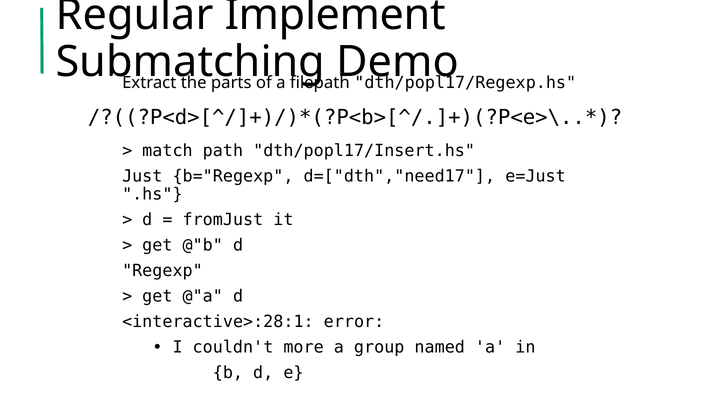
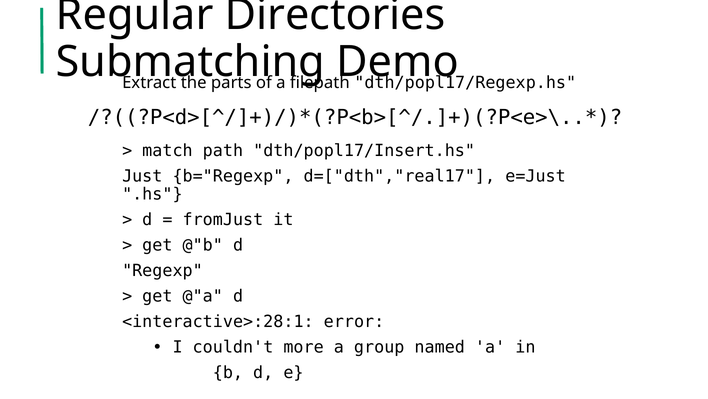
Implement: Implement -> Directories
d=["dth","need17: d=["dth","need17 -> d=["dth","real17
